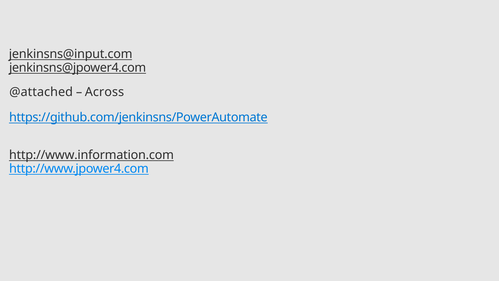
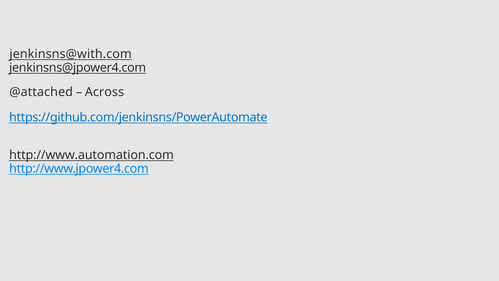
jenkinsns@input.com: jenkinsns@input.com -> jenkinsns@with.com
http://www.information.com: http://www.information.com -> http://www.automation.com
